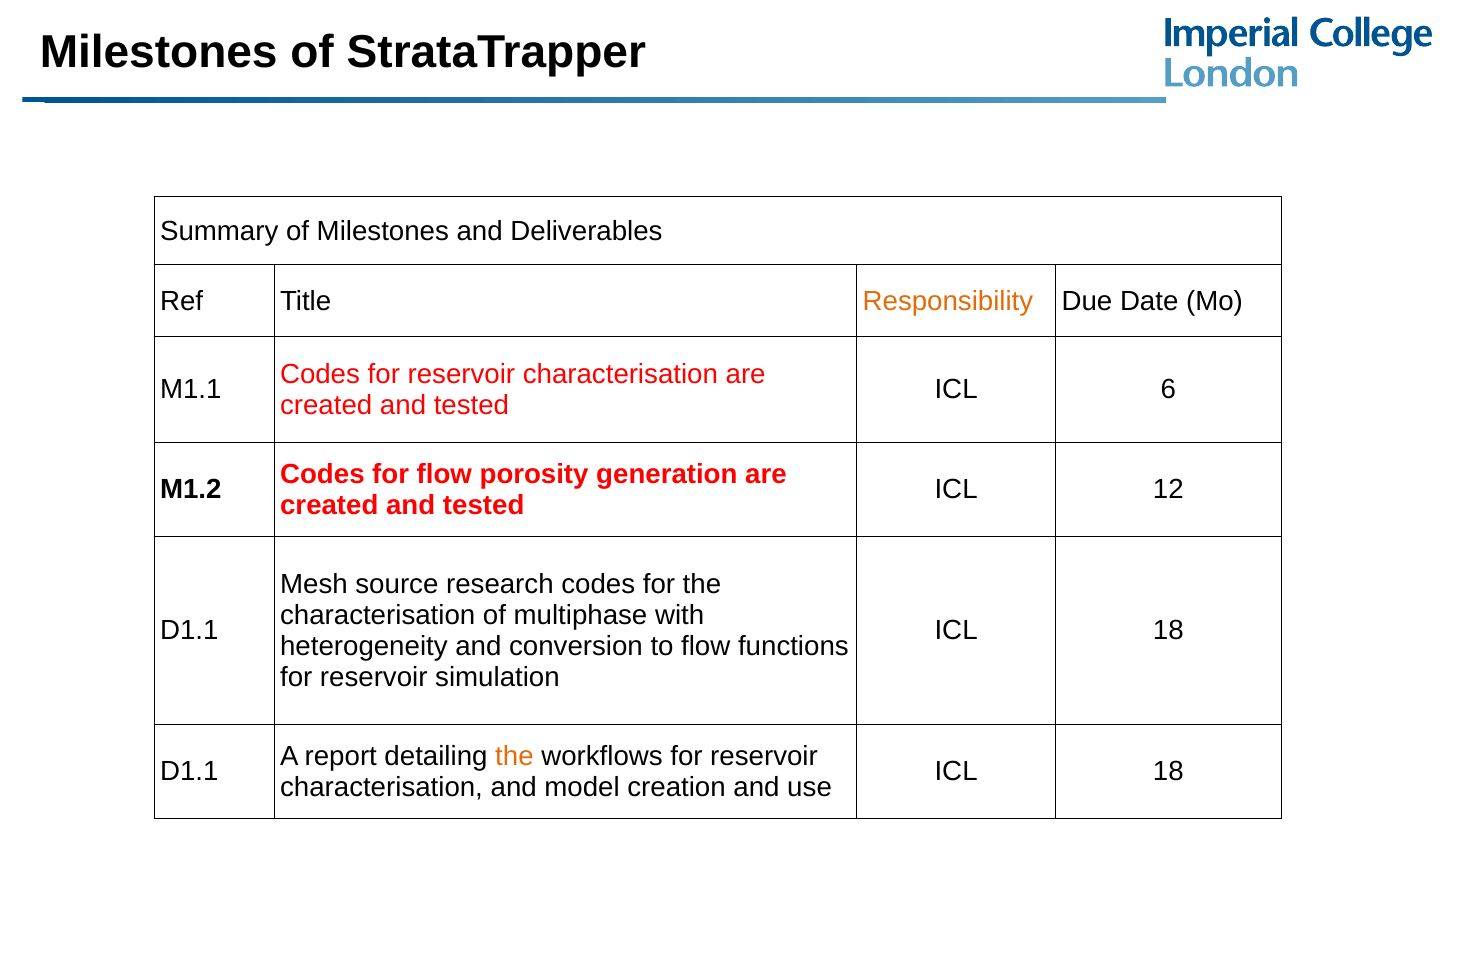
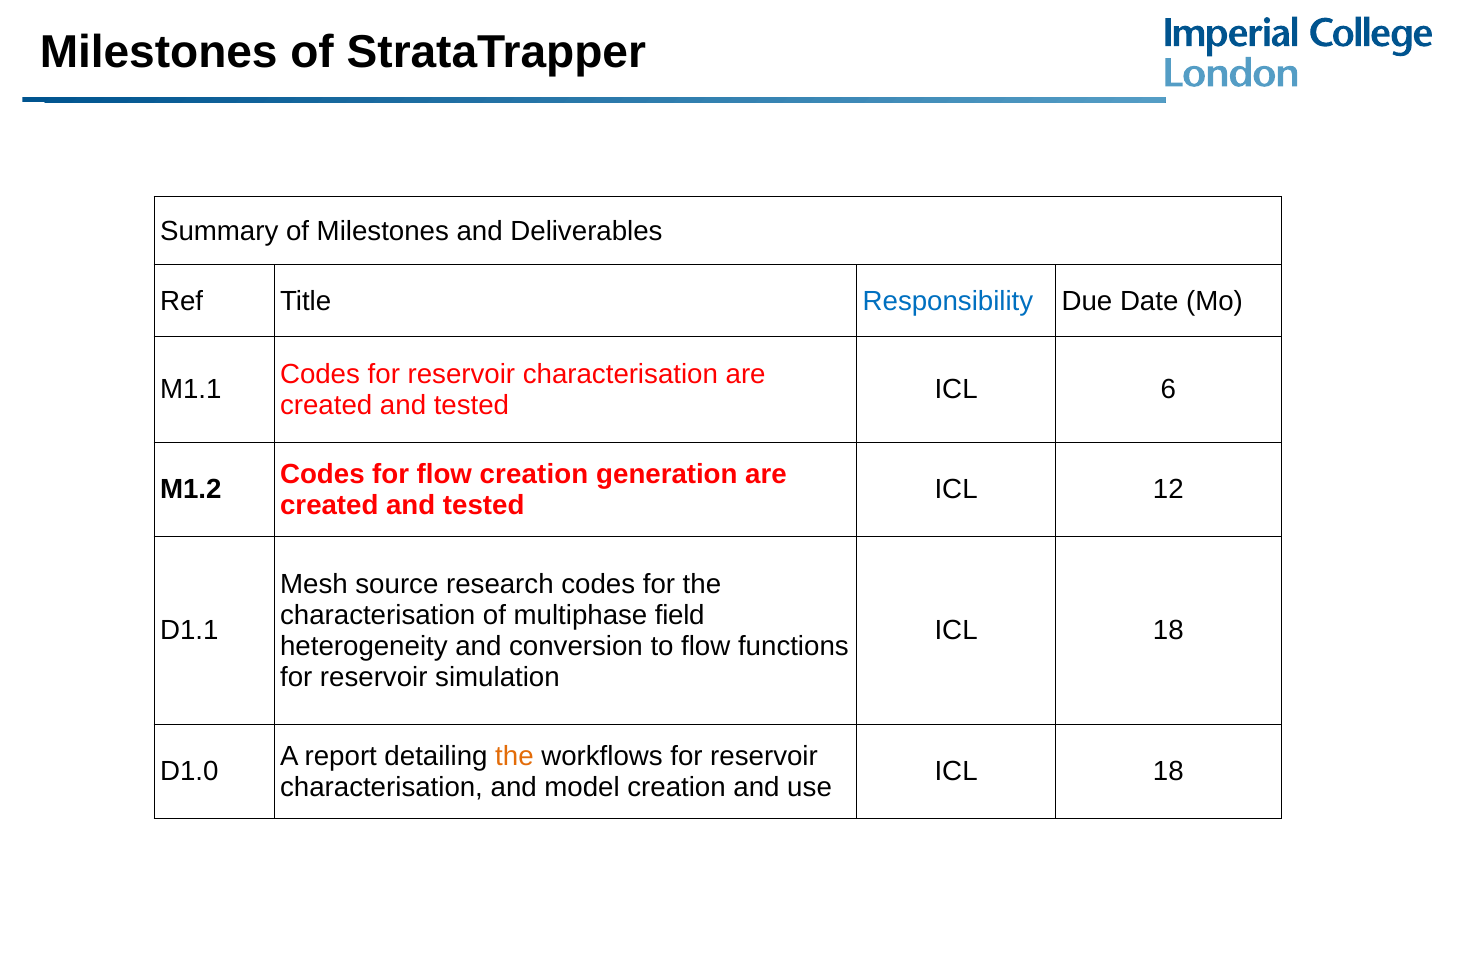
Responsibility colour: orange -> blue
flow porosity: porosity -> creation
with: with -> field
D1.1 at (189, 772): D1.1 -> D1.0
